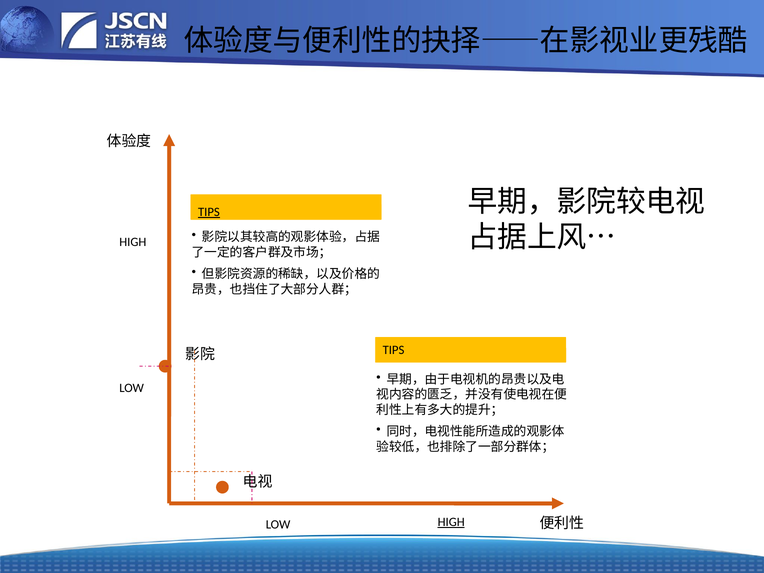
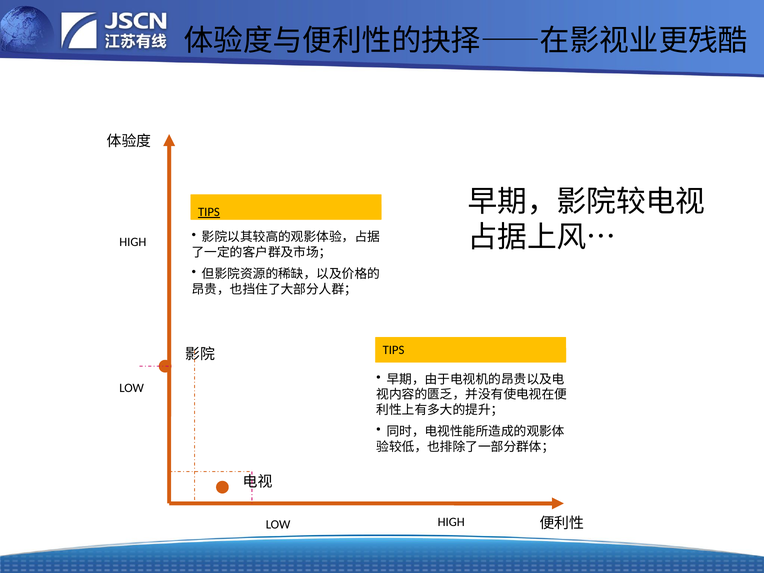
HIGH at (451, 522) underline: present -> none
